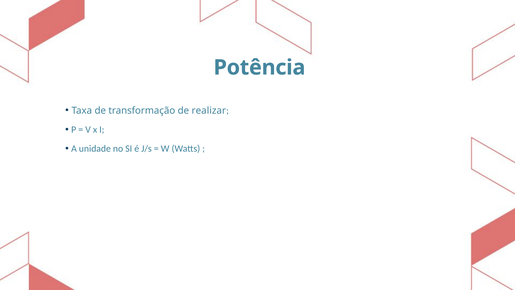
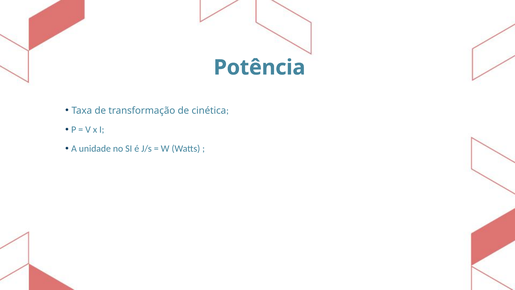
realizar: realizar -> cinética
